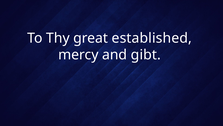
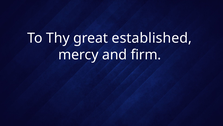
gibt: gibt -> firm
